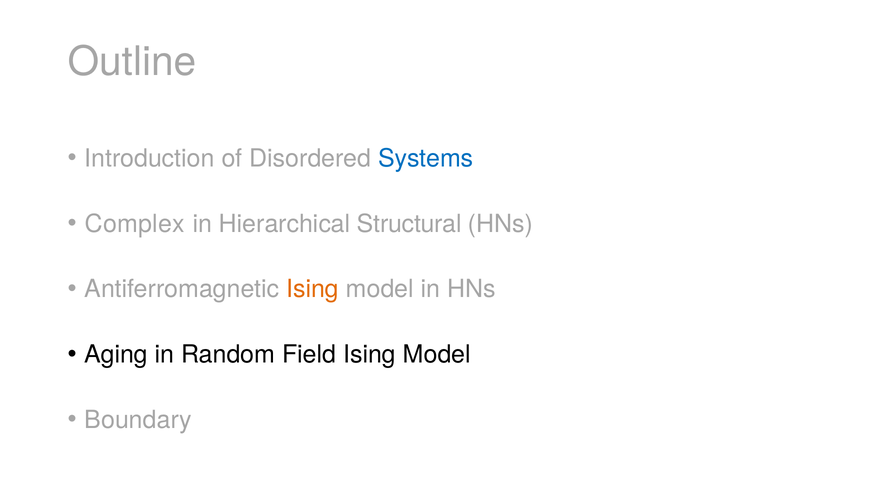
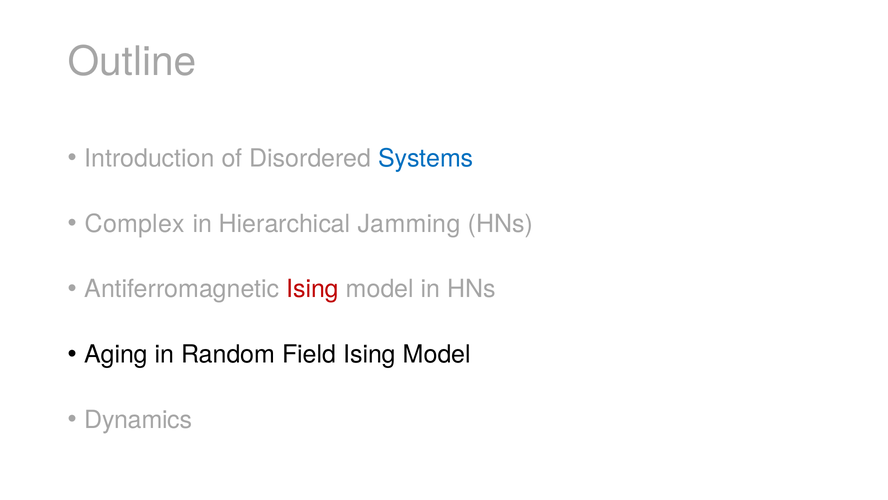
Structural: Structural -> Jamming
Ising at (313, 289) colour: orange -> red
Boundary: Boundary -> Dynamics
